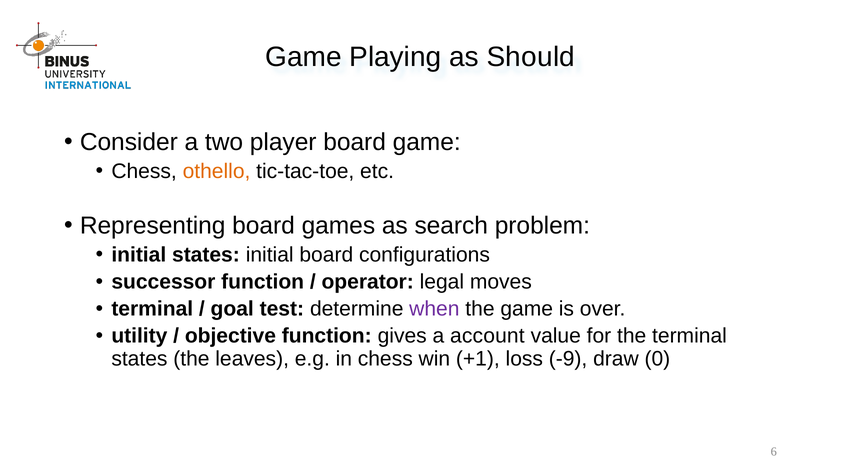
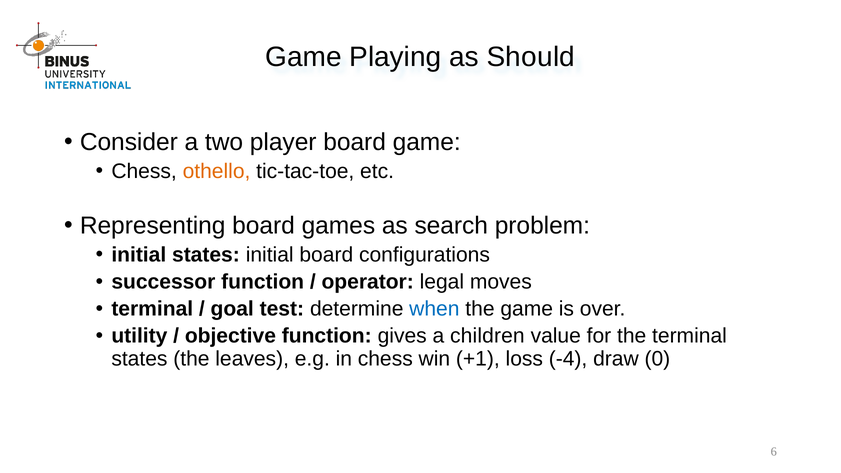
when colour: purple -> blue
account: account -> children
-9: -9 -> -4
